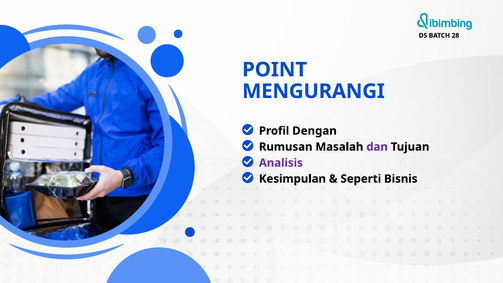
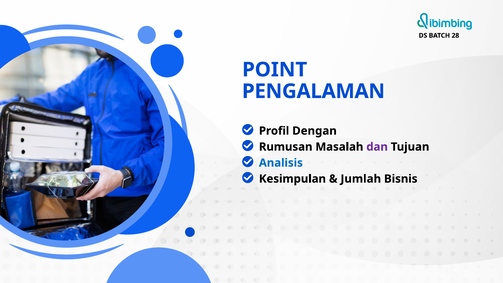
MENGURANGI: MENGURANGI -> PENGALAMAN
Analisis colour: purple -> blue
Seperti: Seperti -> Jumlah
